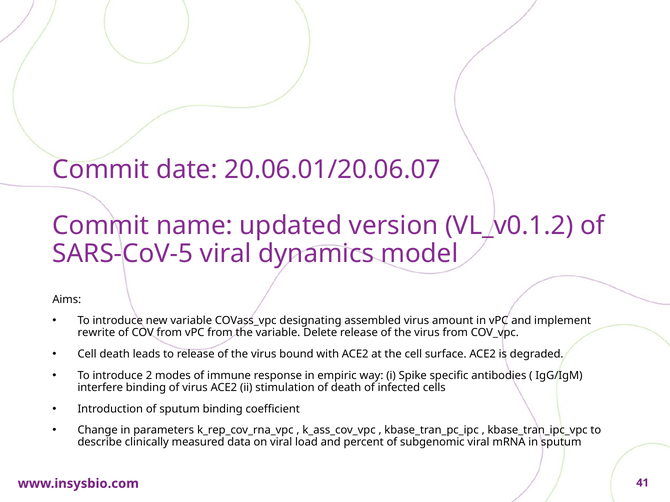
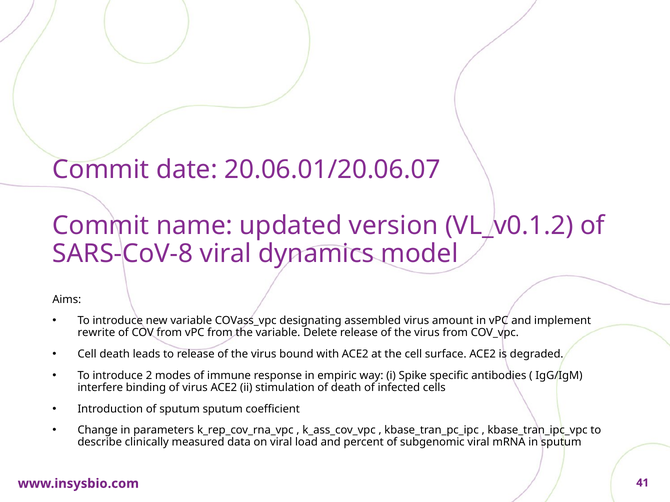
SARS-CoV-5: SARS-CoV-5 -> SARS-CoV-8
sputum binding: binding -> sputum
